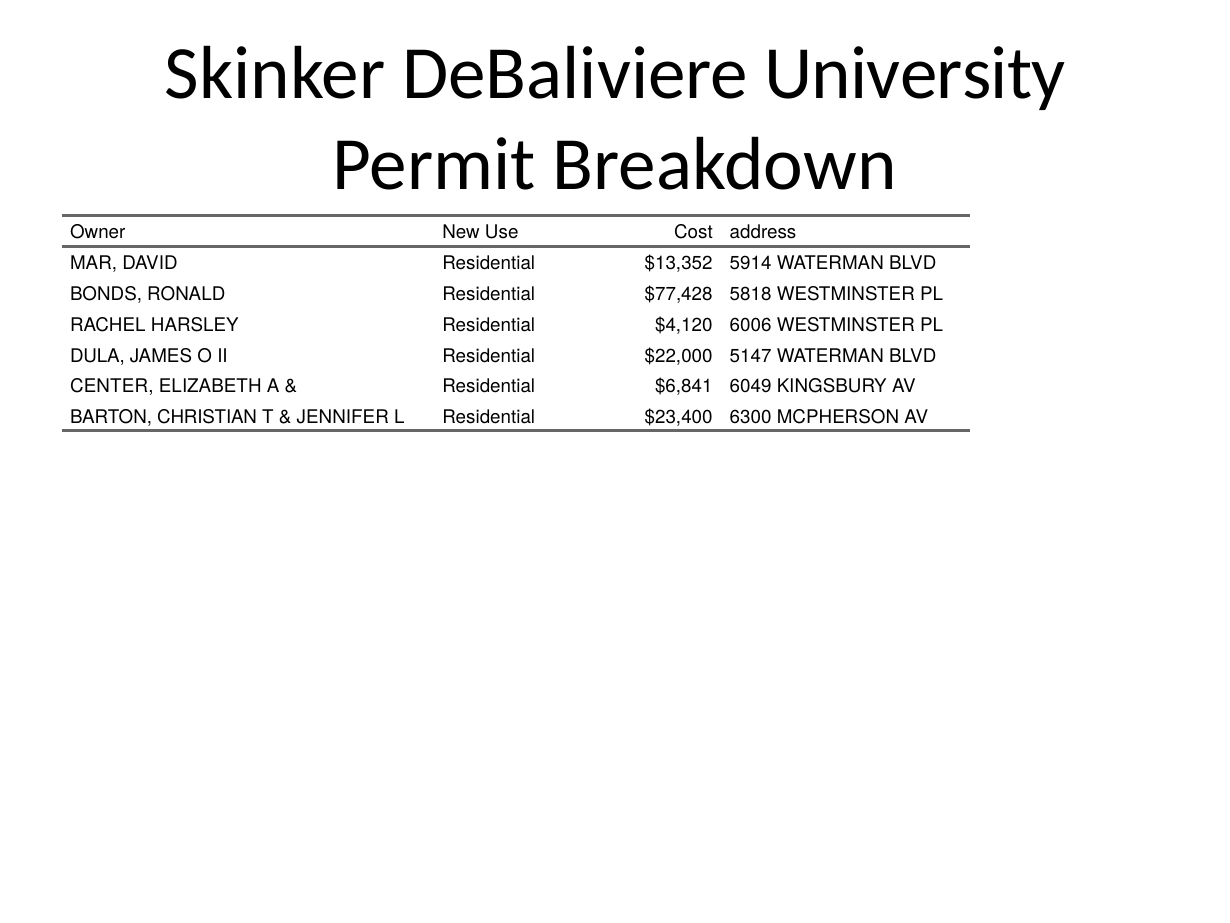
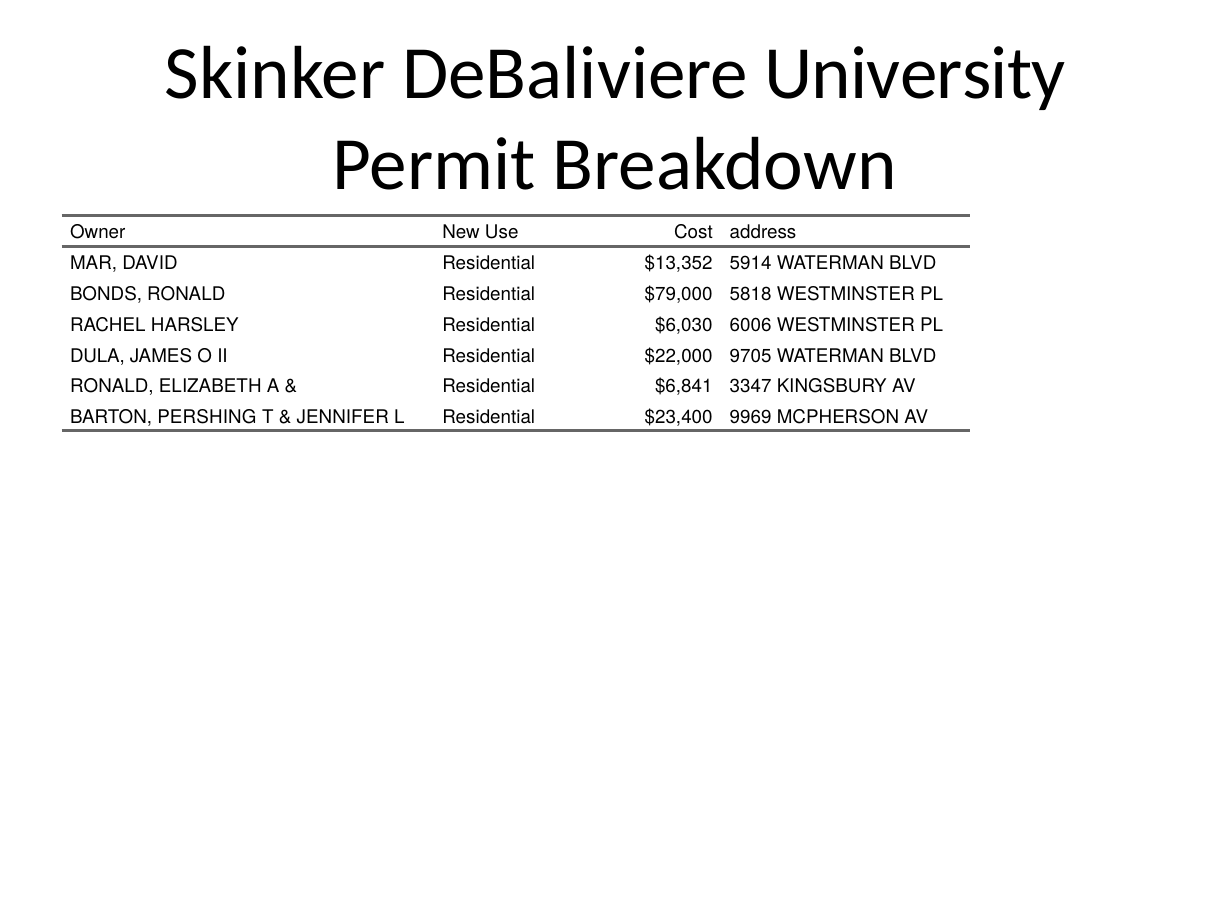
$77,428: $77,428 -> $79,000
$4,120: $4,120 -> $6,030
5147: 5147 -> 9705
CENTER at (112, 386): CENTER -> RONALD
6049: 6049 -> 3347
CHRISTIAN: CHRISTIAN -> PERSHING
6300: 6300 -> 9969
